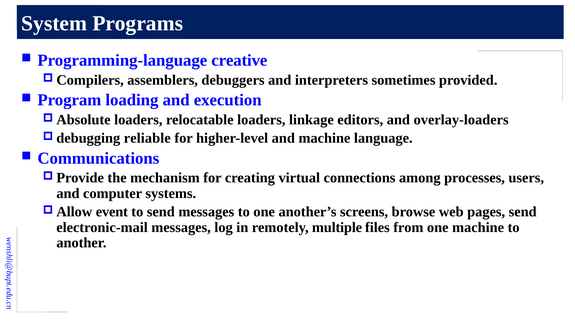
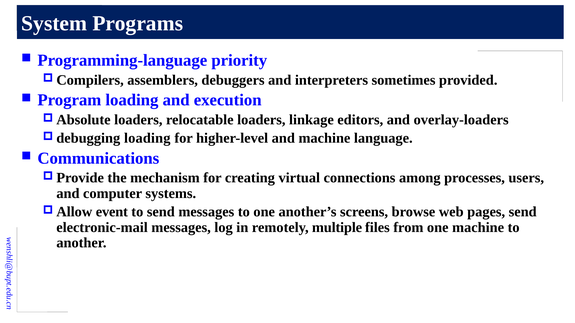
creative: creative -> priority
reliable at (147, 138): reliable -> loading
